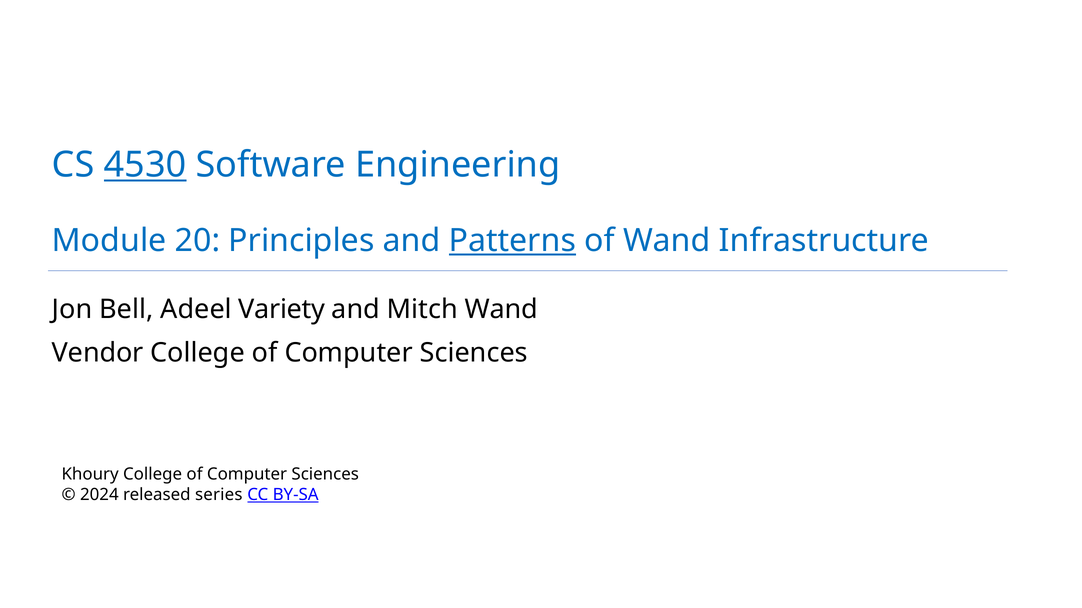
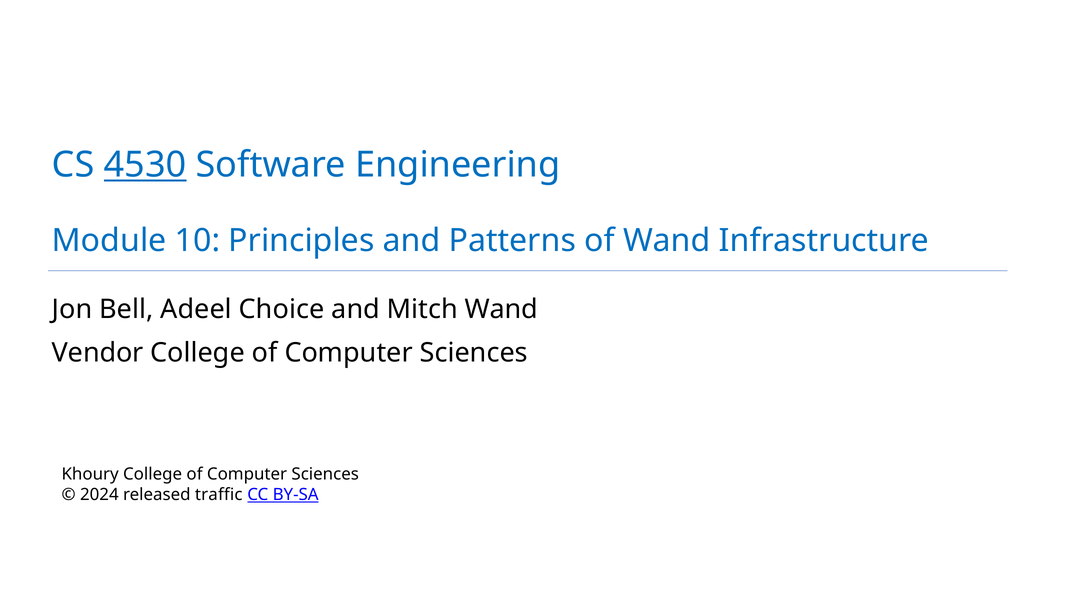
20: 20 -> 10
Patterns underline: present -> none
Variety: Variety -> Choice
series: series -> traffic
